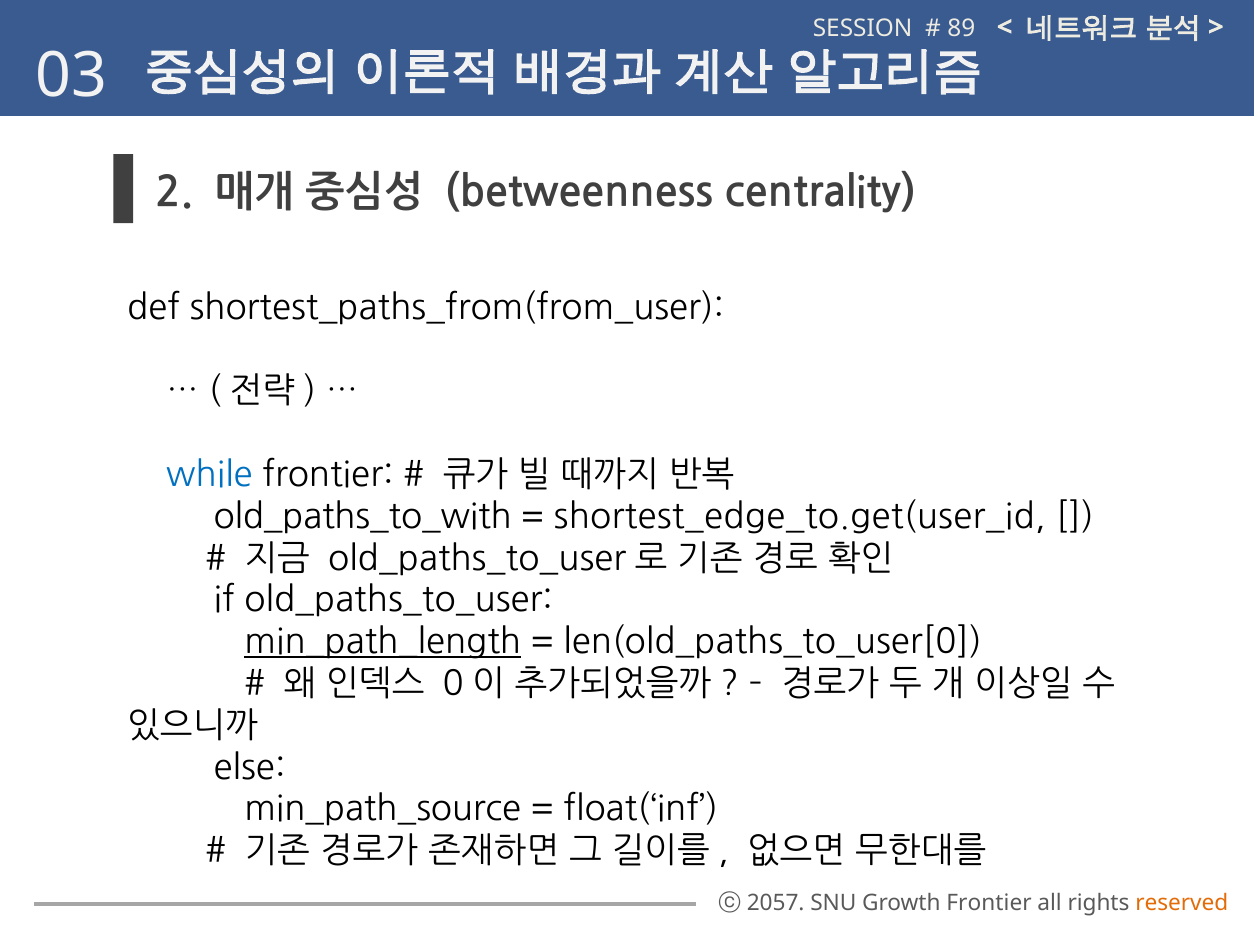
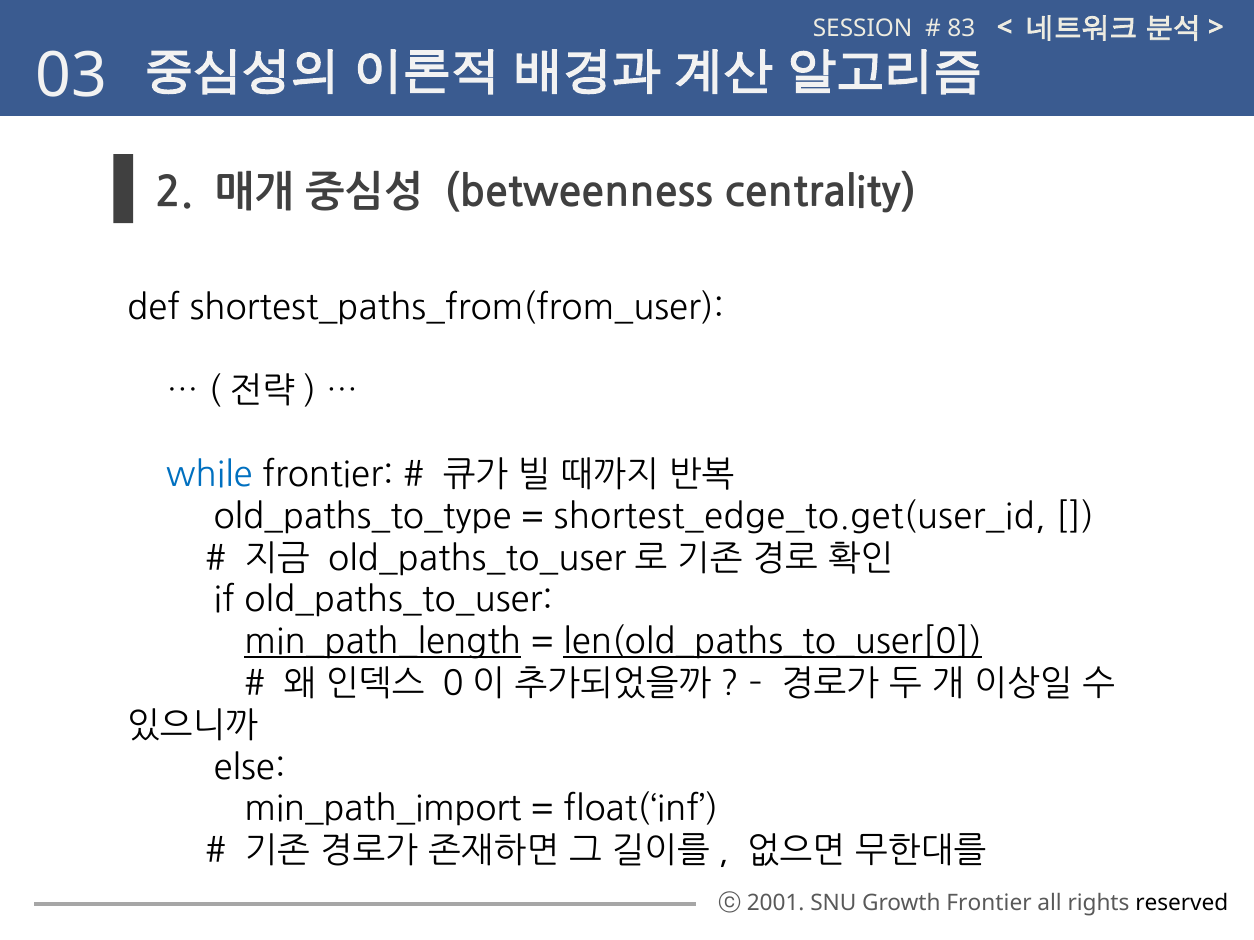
89: 89 -> 83
old_paths_to_with: old_paths_to_with -> old_paths_to_type
len(old_paths_to_user[0 underline: none -> present
min_path_source: min_path_source -> min_path_import
2057: 2057 -> 2001
reserved colour: orange -> black
